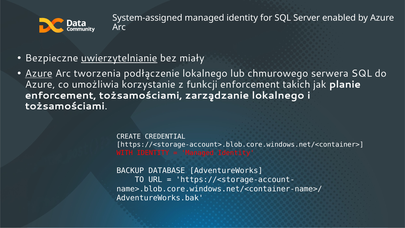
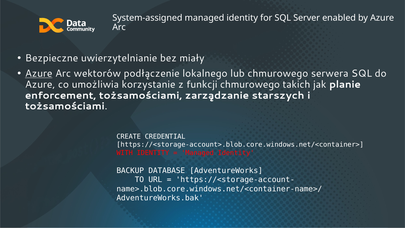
uwierzytelnianie underline: present -> none
tworzenia: tworzenia -> wektorów
funkcji enforcement: enforcement -> chmurowego
zarządzanie lokalnego: lokalnego -> starszych
